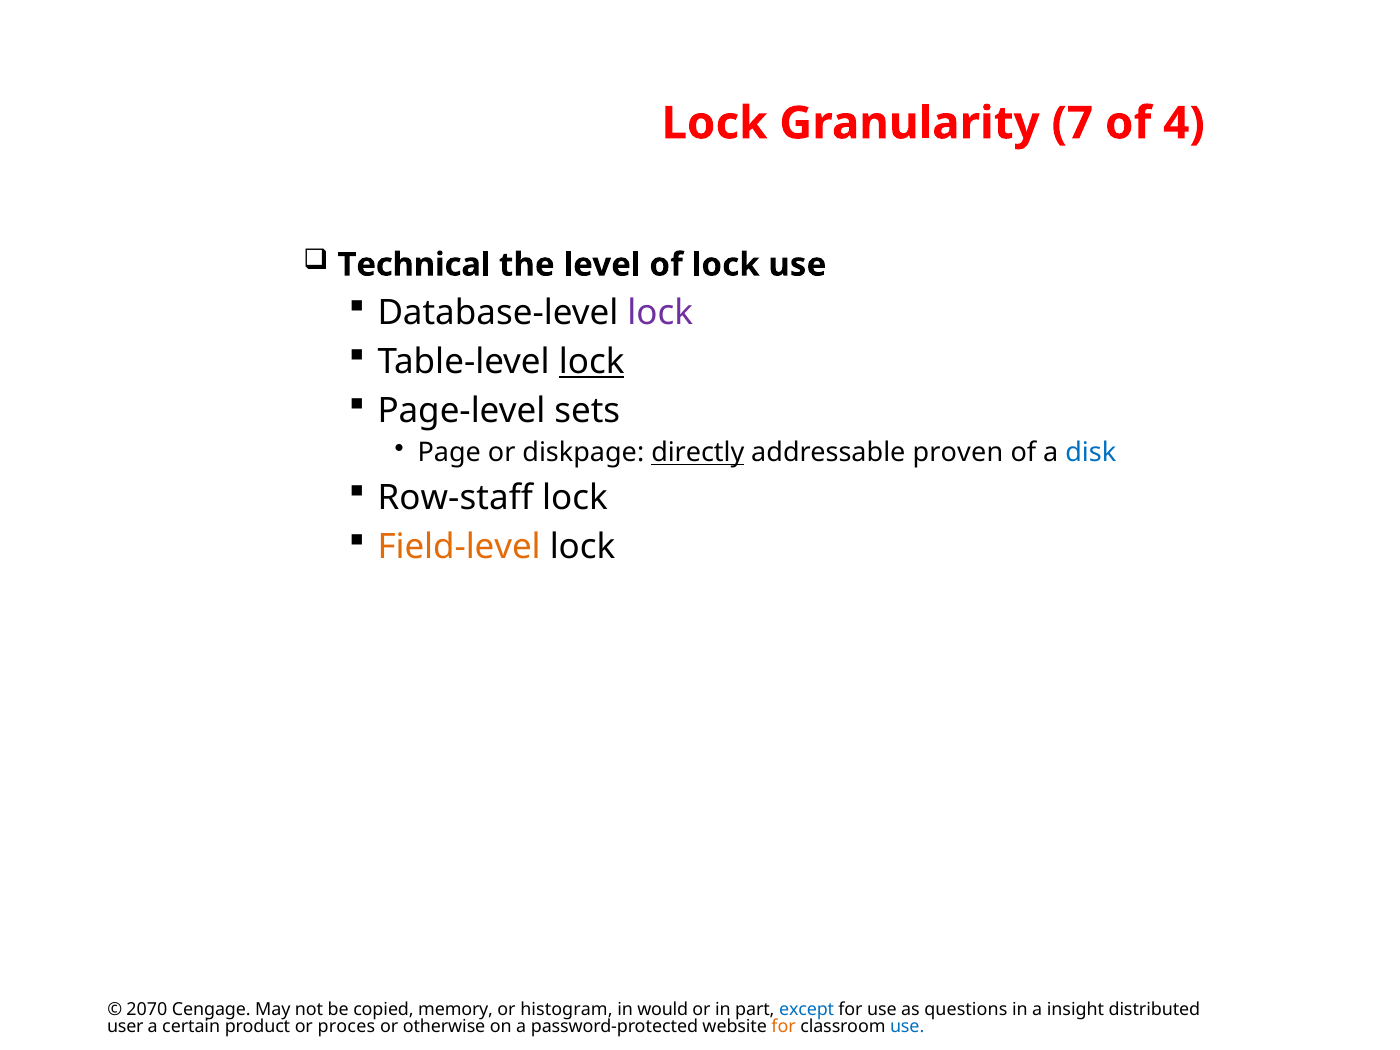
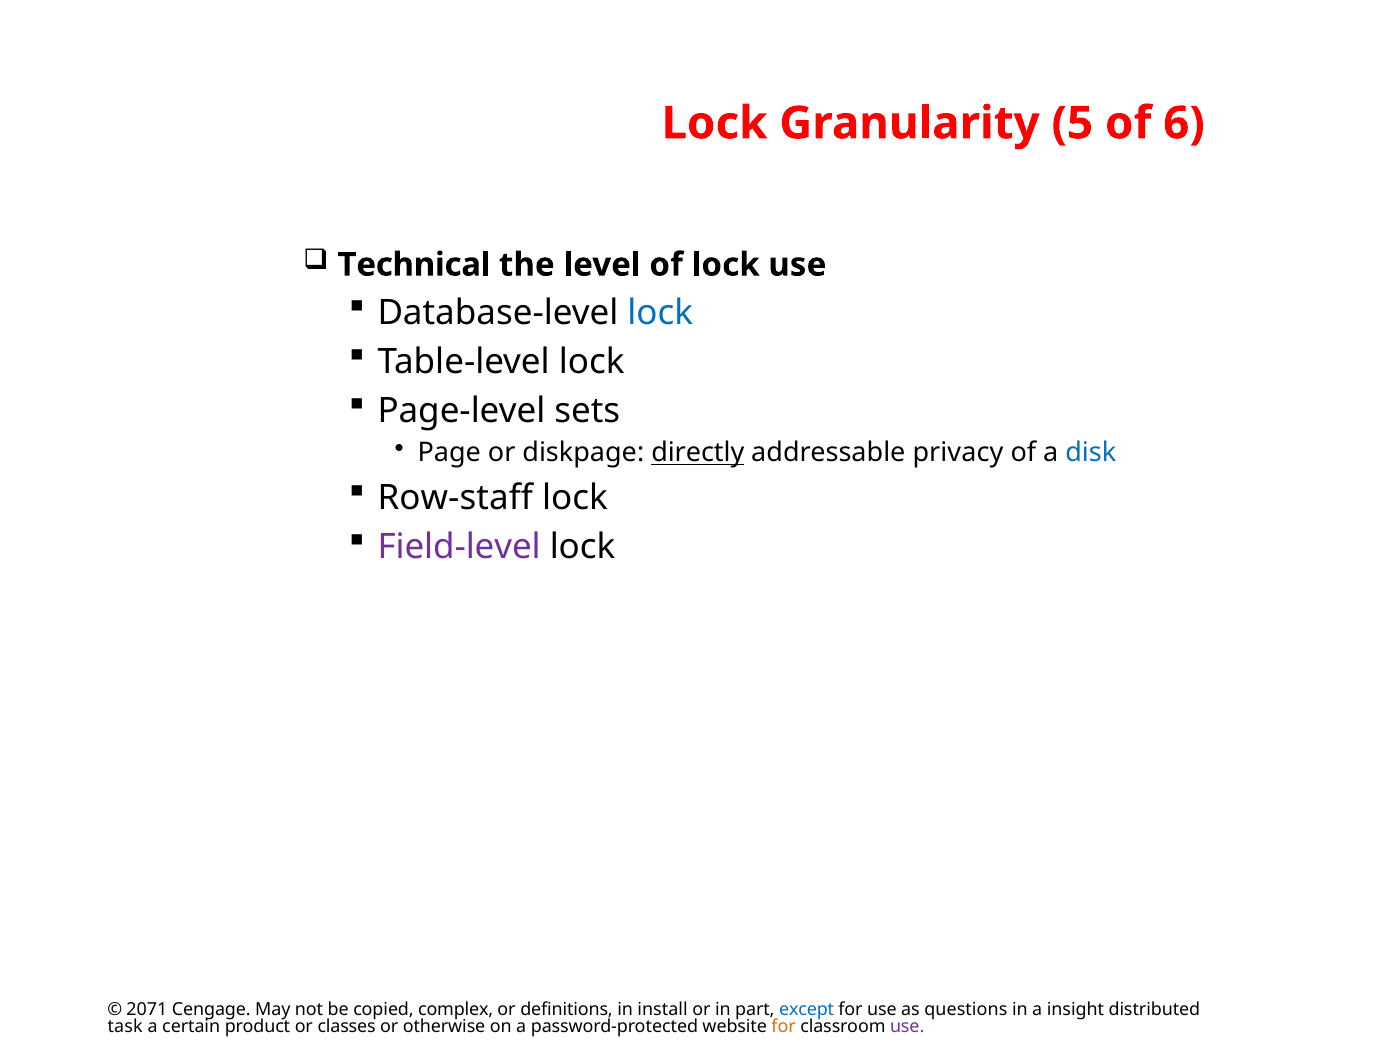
7: 7 -> 5
4: 4 -> 6
lock at (660, 313) colour: purple -> blue
lock at (592, 362) underline: present -> none
proven: proven -> privacy
Field-level colour: orange -> purple
2070: 2070 -> 2071
memory: memory -> complex
histogram: histogram -> definitions
would: would -> install
user: user -> task
proces: proces -> classes
use at (907, 1027) colour: blue -> purple
